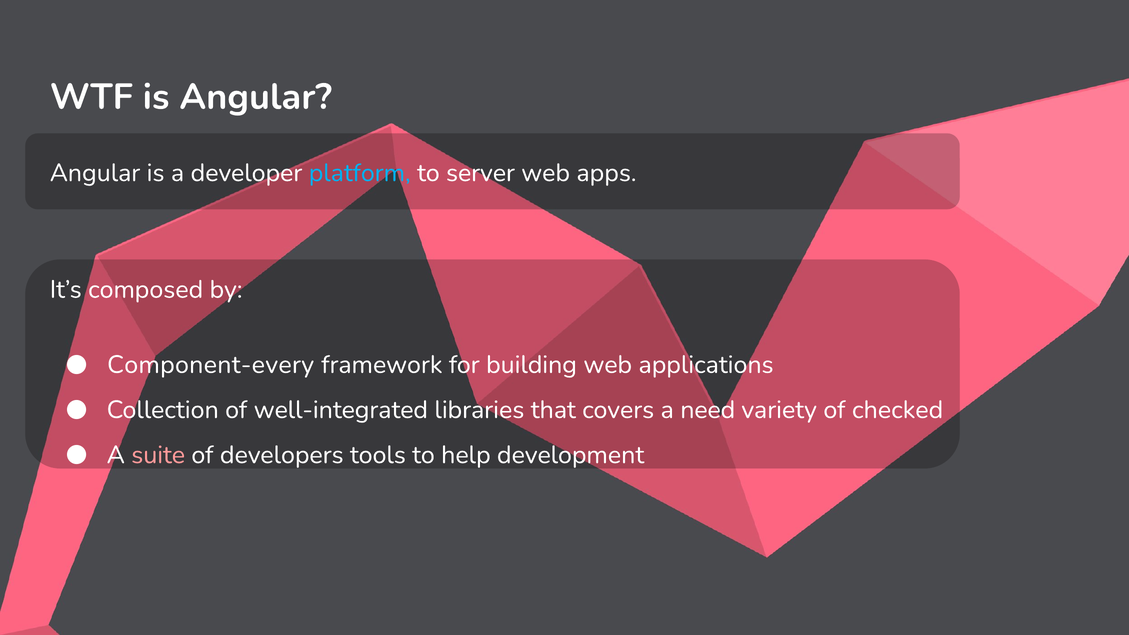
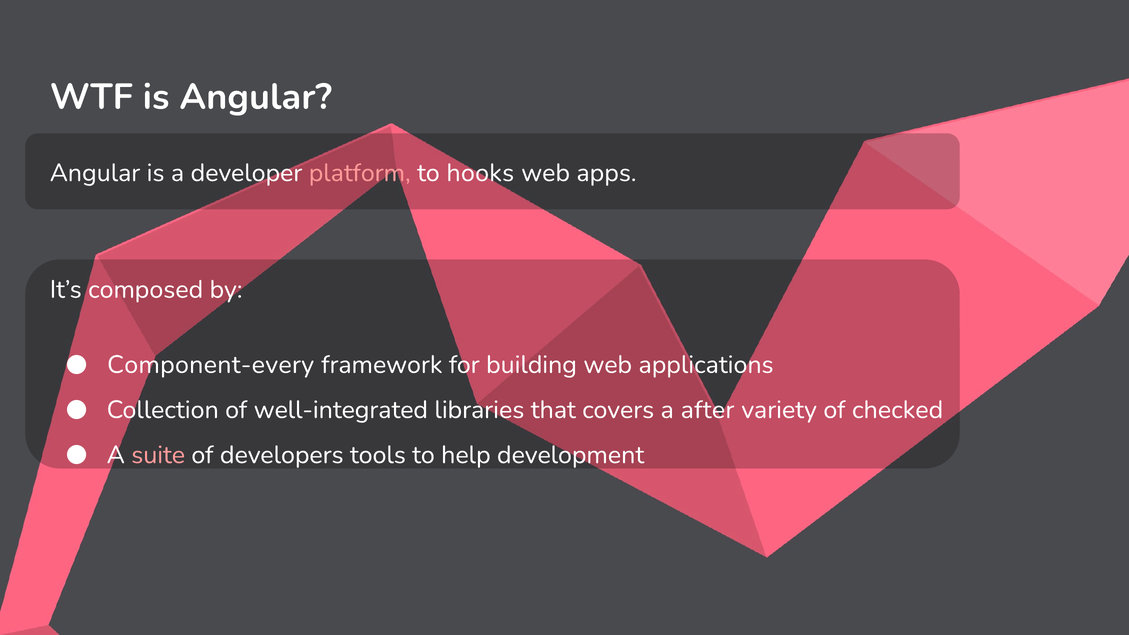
platform colour: light blue -> pink
server: server -> hooks
need: need -> after
